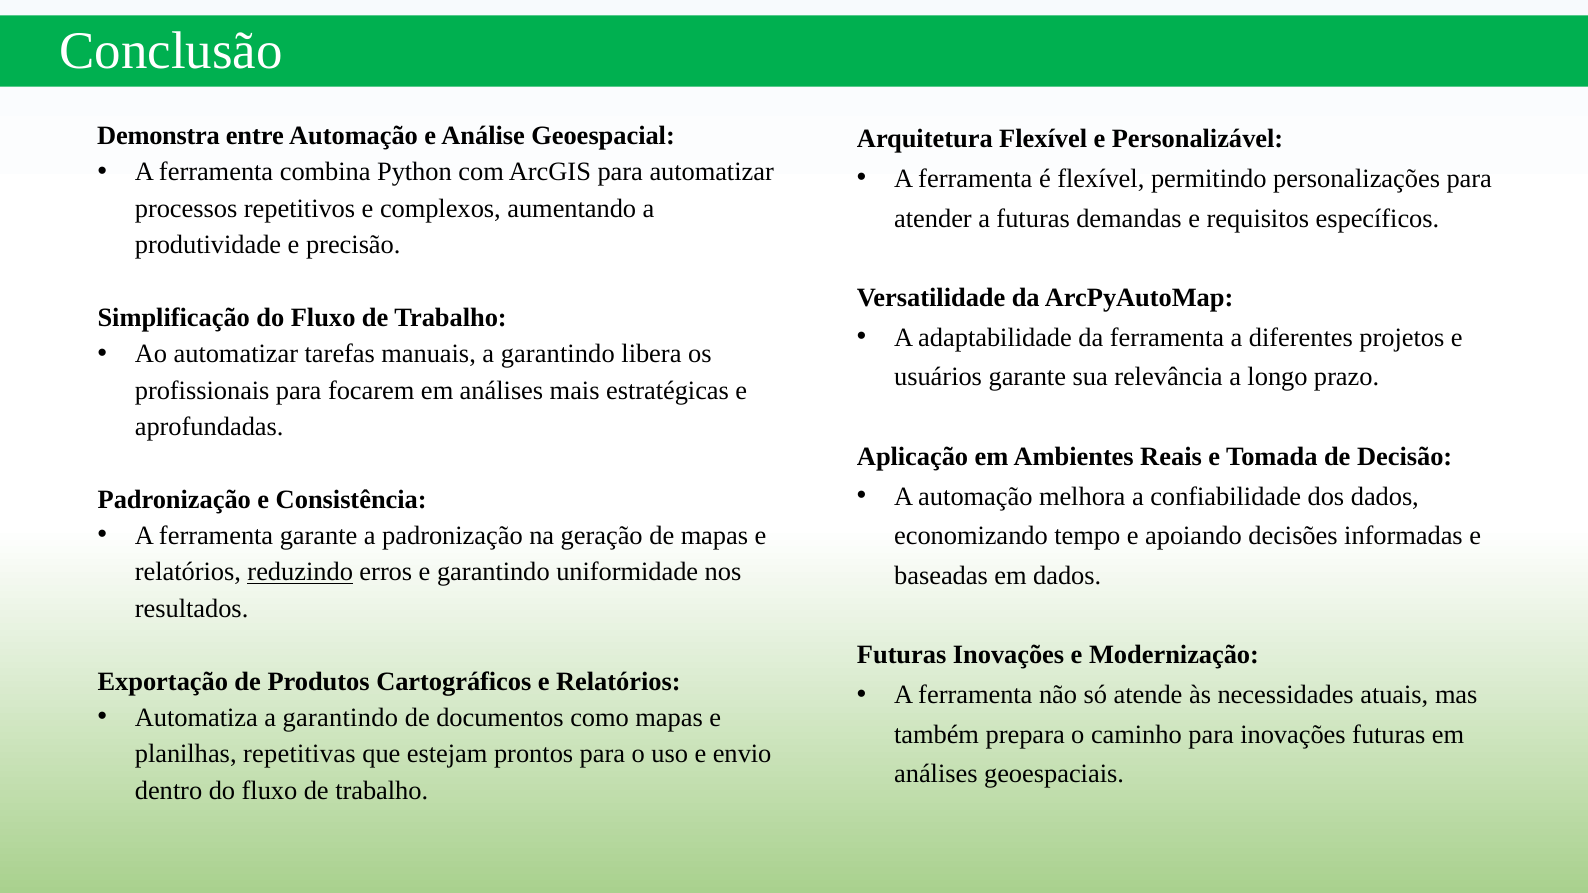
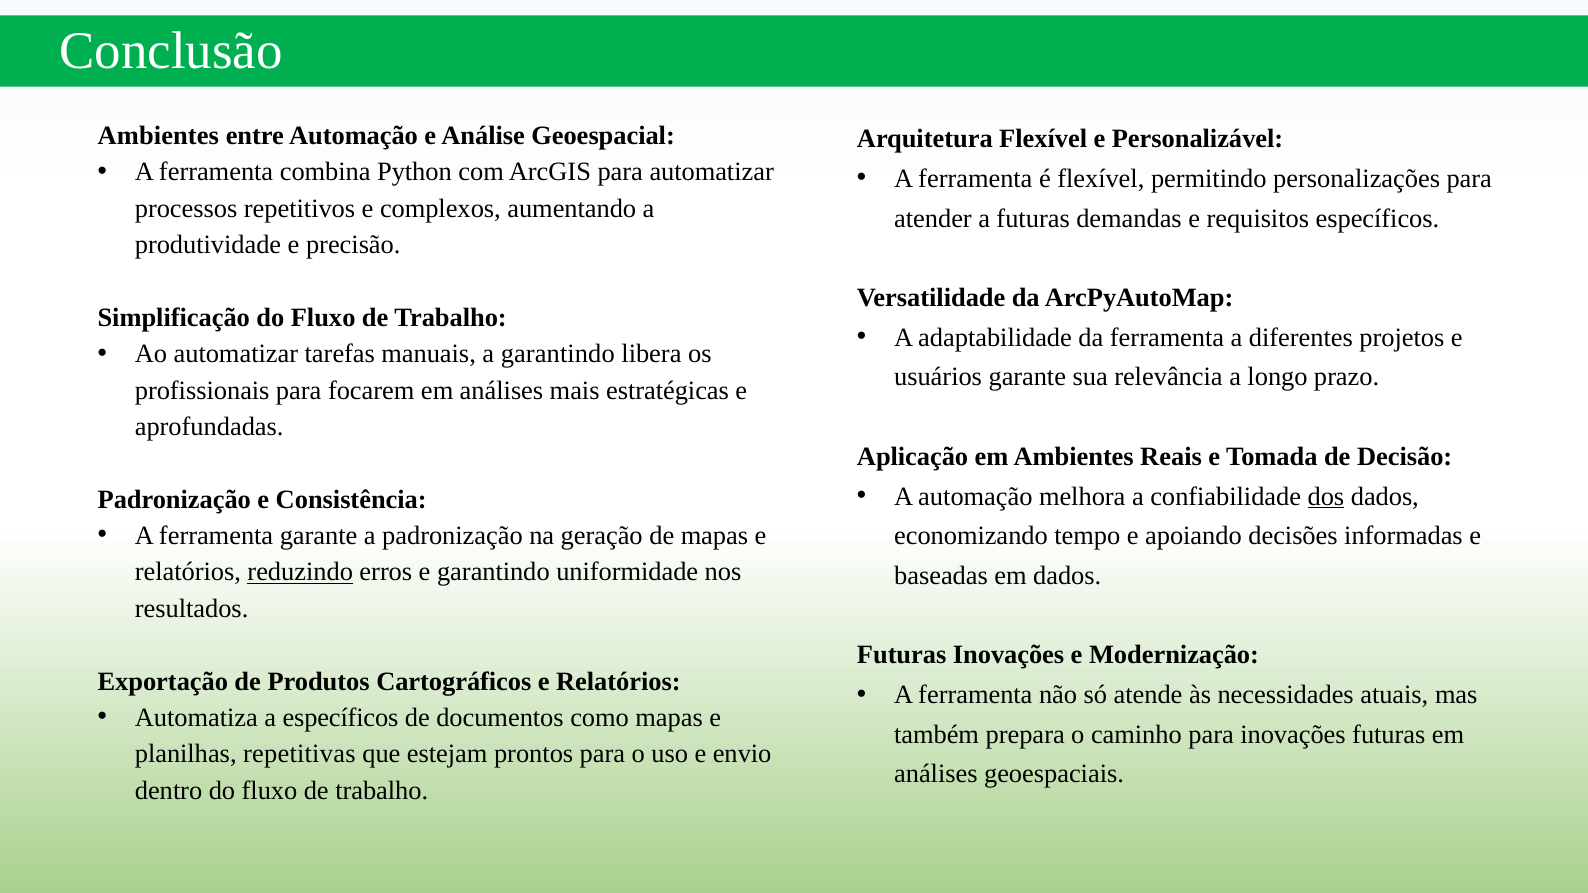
Demonstra at (159, 136): Demonstra -> Ambientes
dos underline: none -> present
Automatiza a garantindo: garantindo -> específicos
